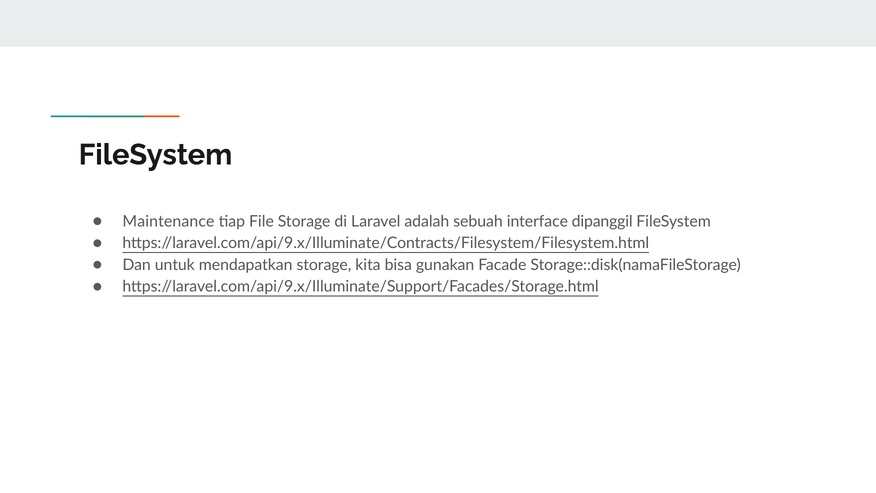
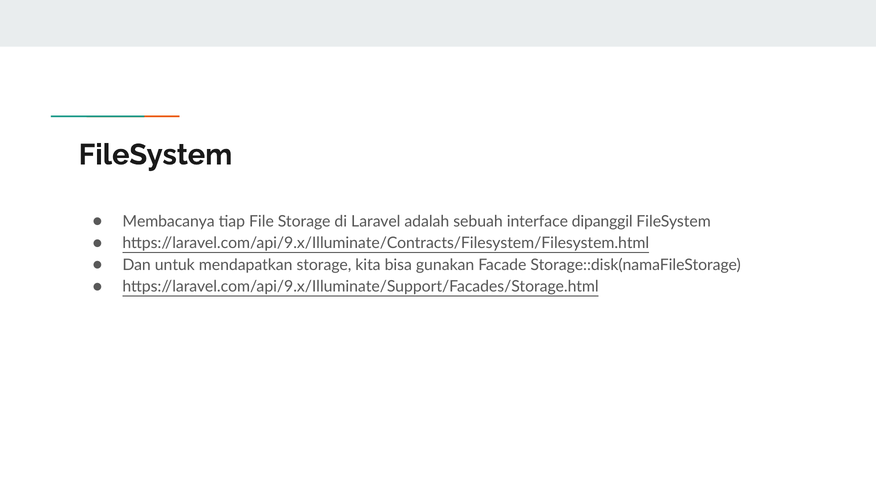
Maintenance: Maintenance -> Membacanya
